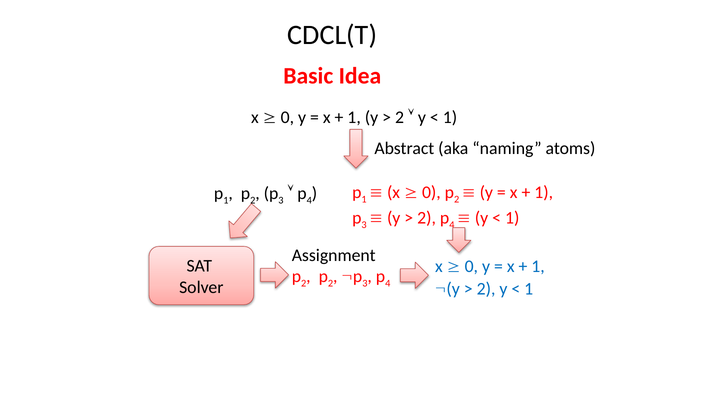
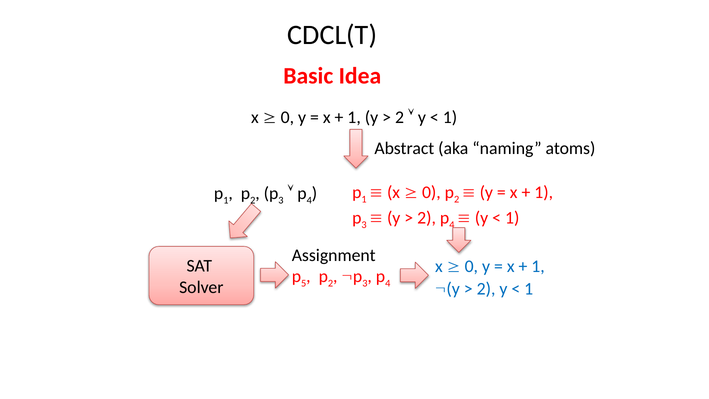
2 at (304, 283): 2 -> 5
